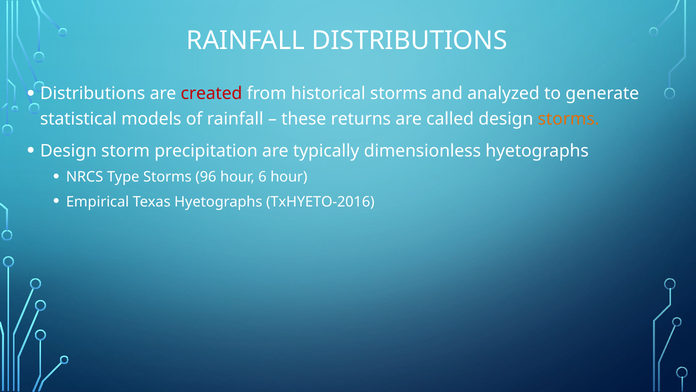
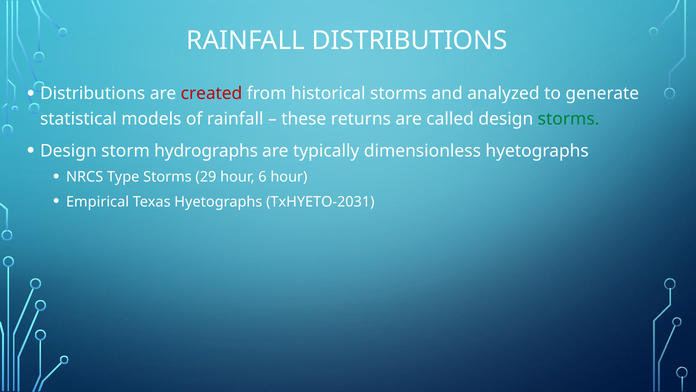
storms at (569, 119) colour: orange -> green
precipitation: precipitation -> hydrographs
96: 96 -> 29
TxHYETO-2016: TxHYETO-2016 -> TxHYETO-2031
